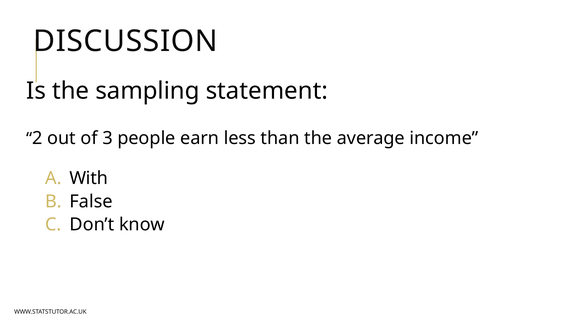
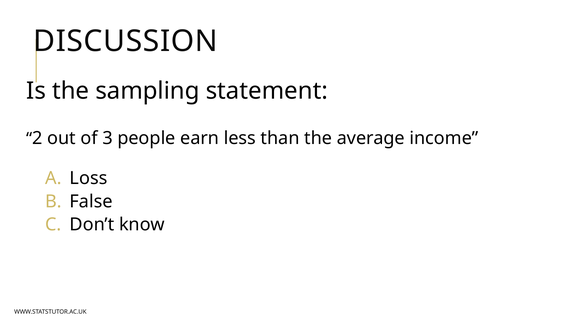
With: With -> Loss
